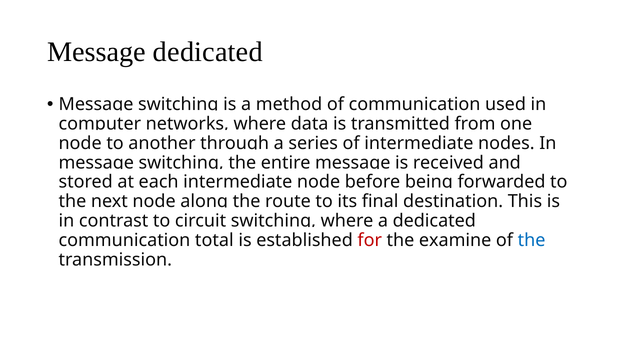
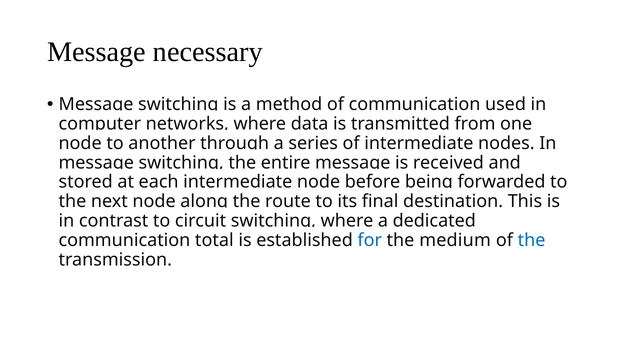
Message dedicated: dedicated -> necessary
for colour: red -> blue
examine: examine -> medium
